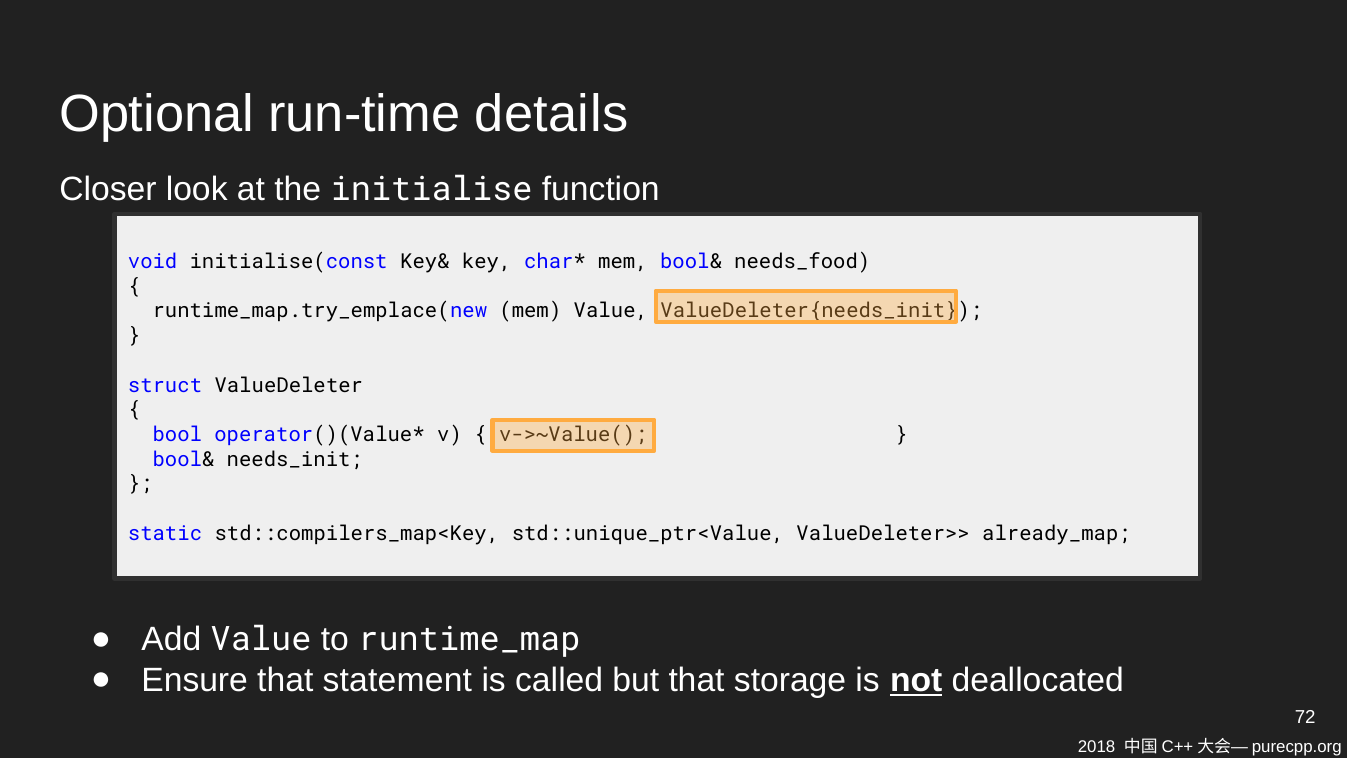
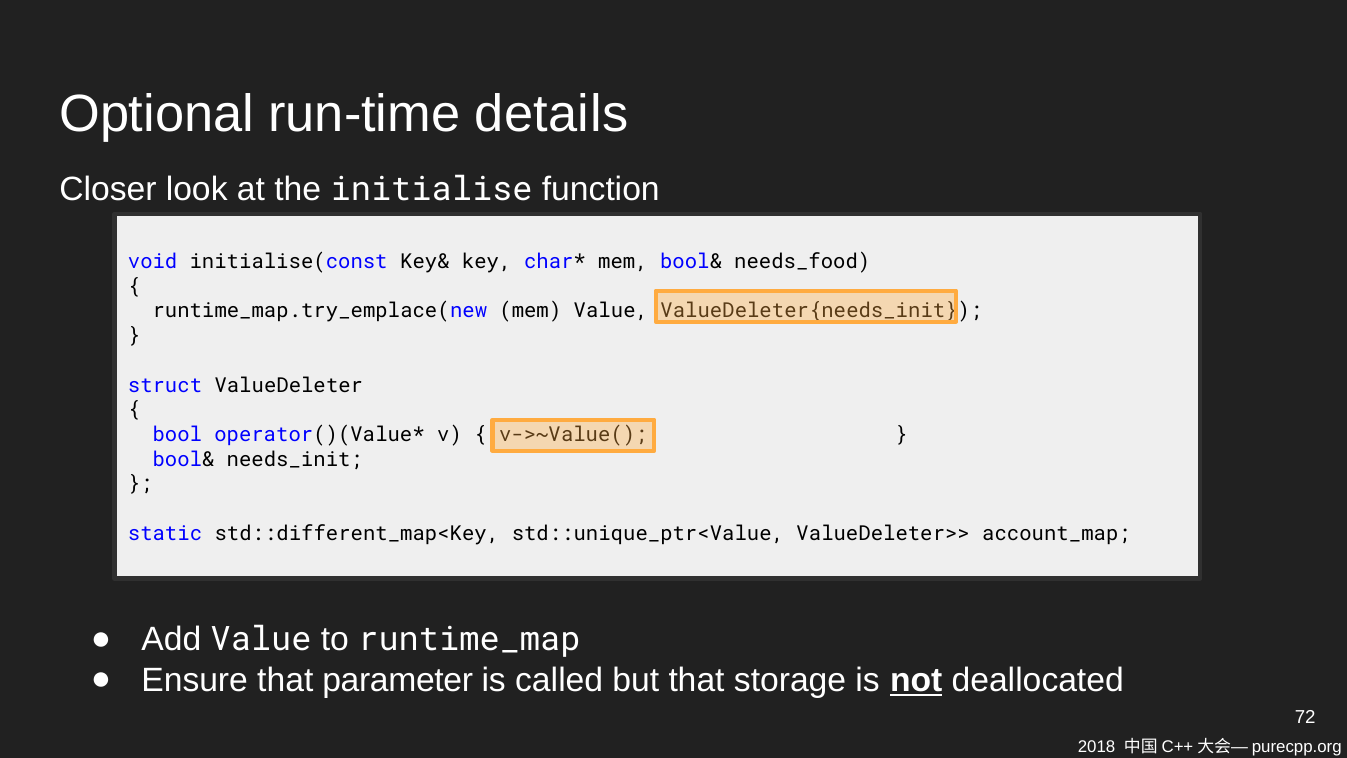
std::compilers_map<Key: std::compilers_map<Key -> std::different_map<Key
already_map: already_map -> account_map
statement: statement -> parameter
